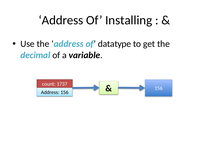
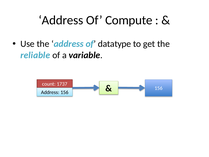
Installing: Installing -> Compute
decimal: decimal -> reliable
